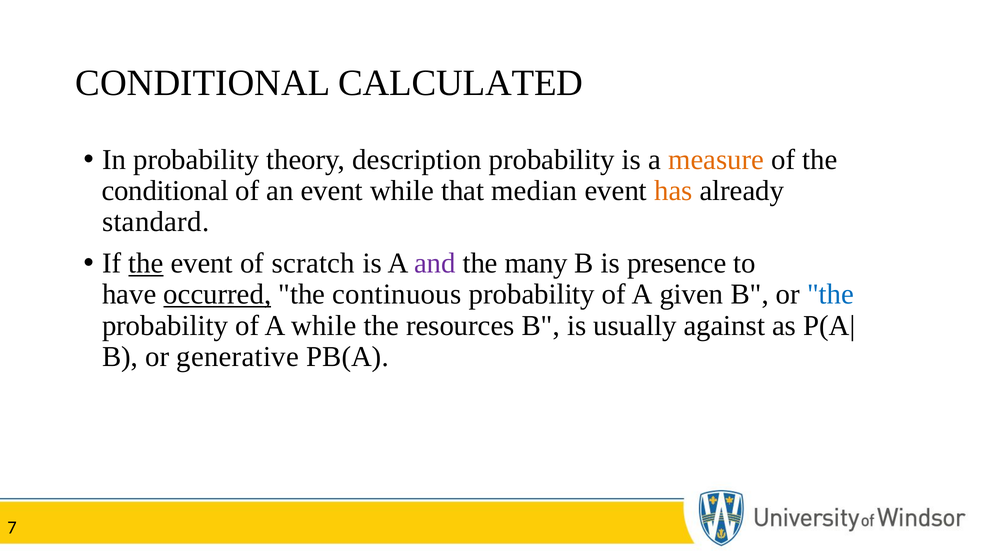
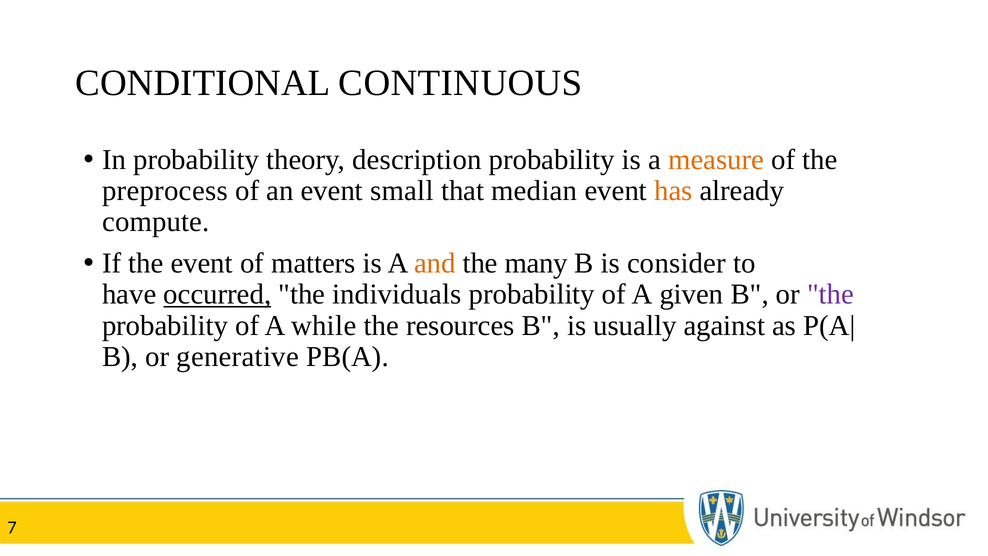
CALCULATED: CALCULATED -> CONTINUOUS
conditional at (165, 191): conditional -> preprocess
event while: while -> small
standard: standard -> compute
the at (146, 263) underline: present -> none
scratch: scratch -> matters
and colour: purple -> orange
presence: presence -> consider
continuous: continuous -> individuals
the at (830, 294) colour: blue -> purple
